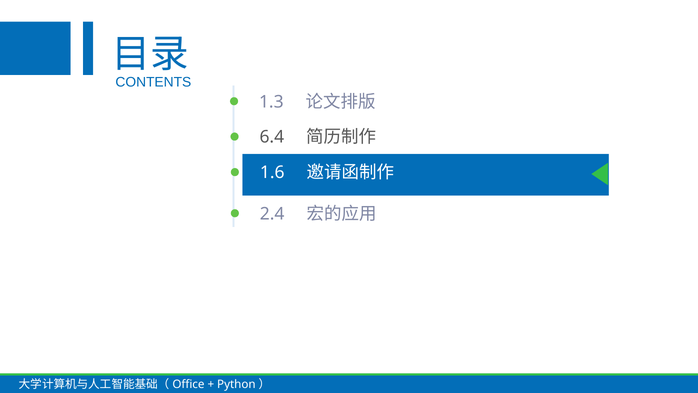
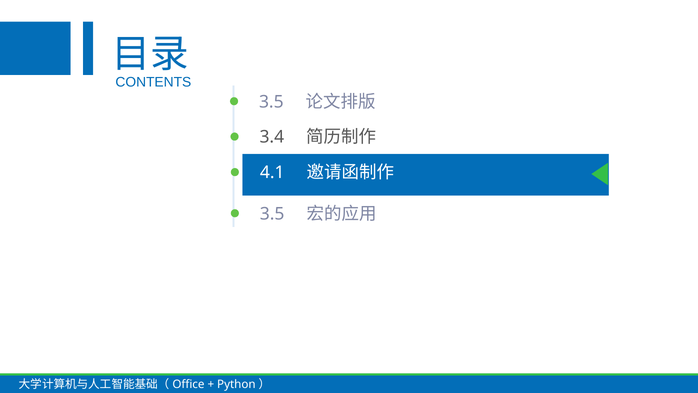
1.3 at (271, 102): 1.3 -> 3.5
6.4: 6.4 -> 3.4
1.6: 1.6 -> 4.1
2.4 at (272, 214): 2.4 -> 3.5
